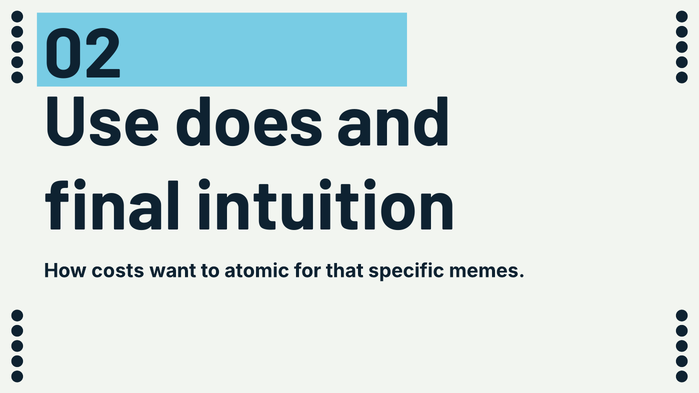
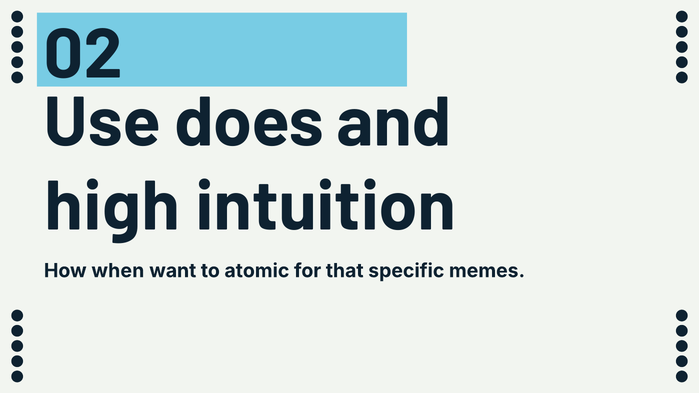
final: final -> high
costs: costs -> when
